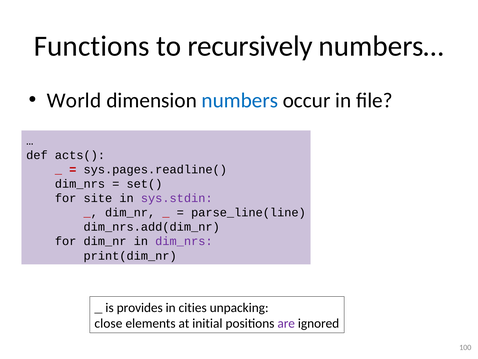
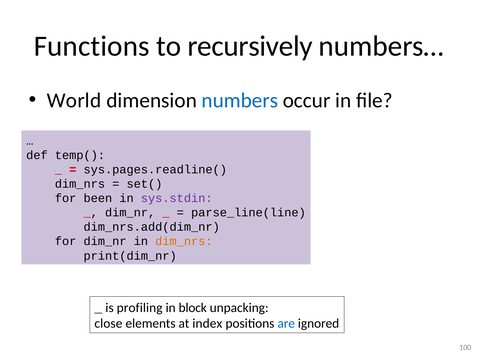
acts(: acts( -> temp(
site: site -> been
dim_nrs at (184, 241) colour: purple -> orange
provides: provides -> profiling
cities: cities -> block
initial: initial -> index
are colour: purple -> blue
